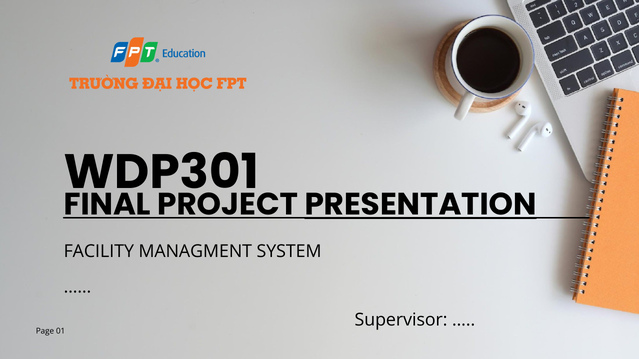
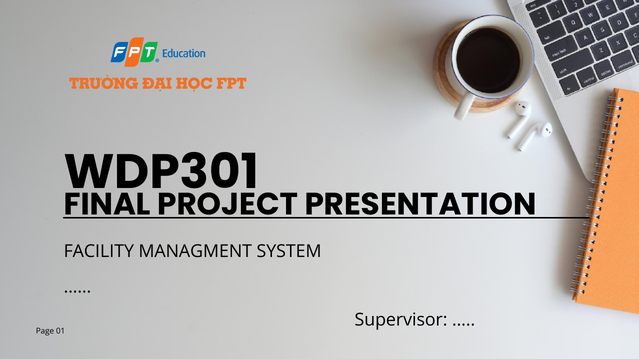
PRESENTATION underline: present -> none
